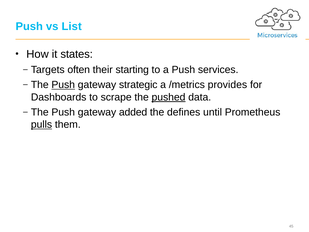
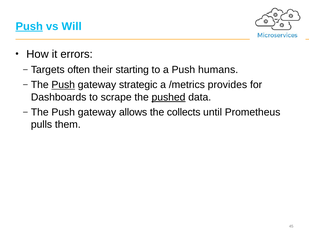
Push at (29, 26) underline: none -> present
List: List -> Will
states: states -> errors
services: services -> humans
added: added -> allows
defines: defines -> collects
pulls underline: present -> none
